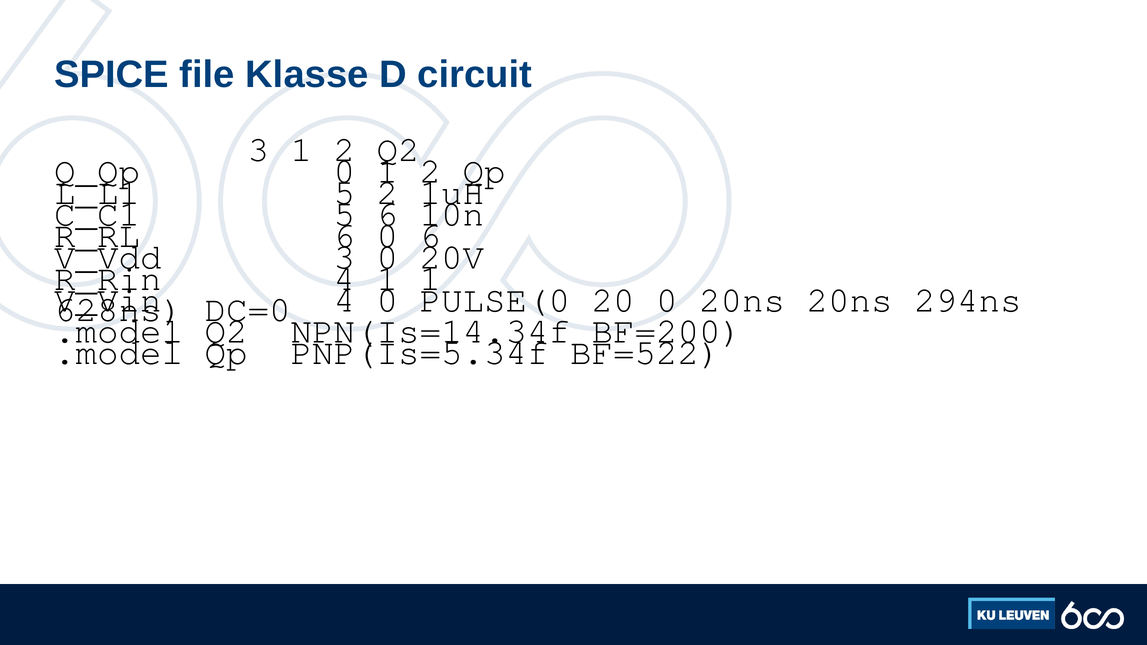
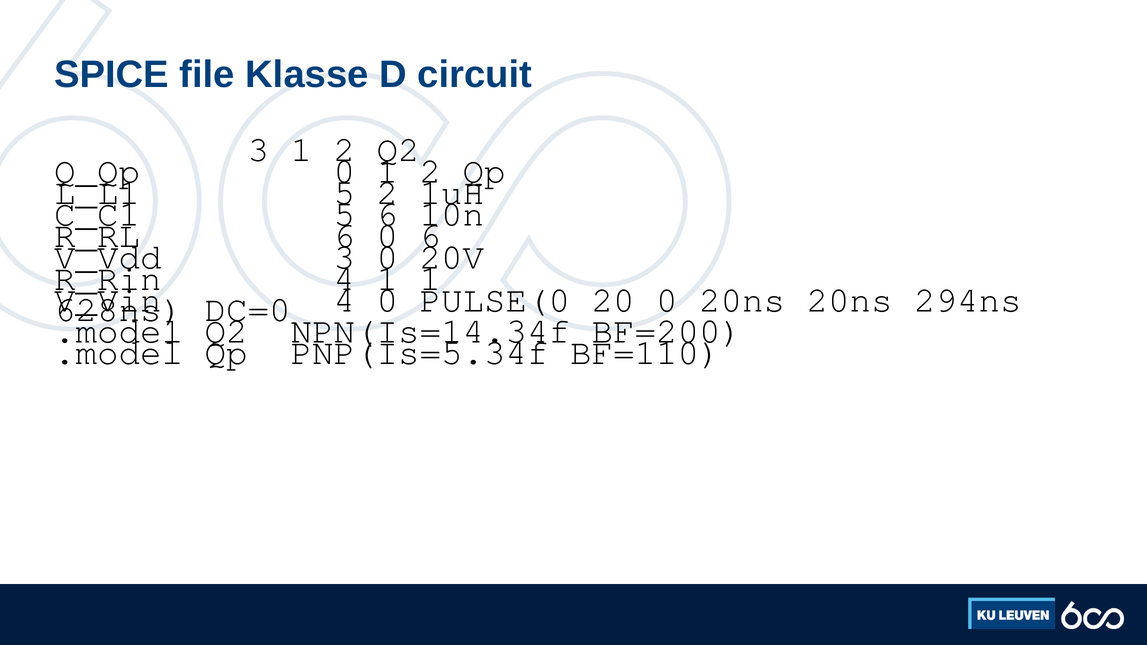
BF=522: BF=522 -> BF=110
